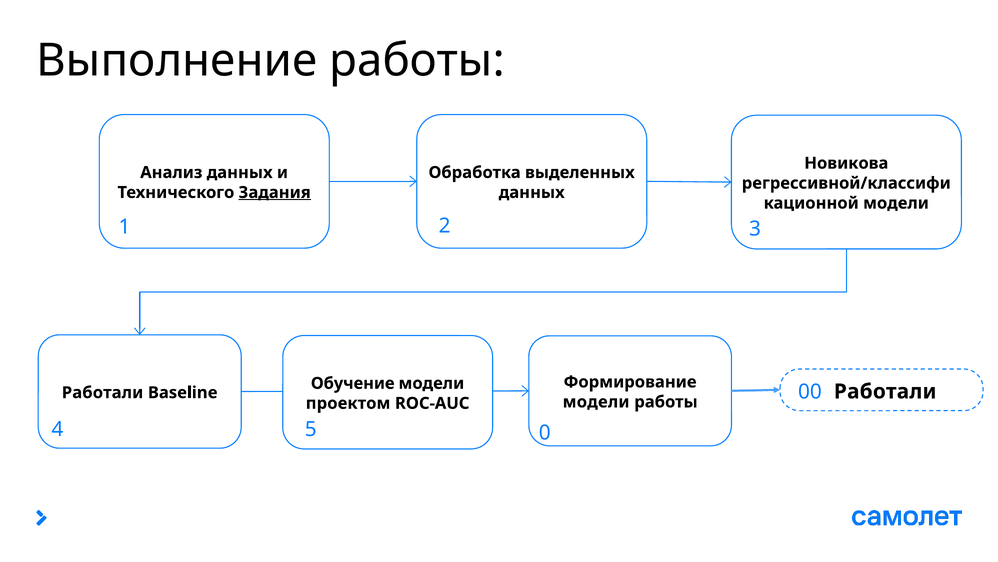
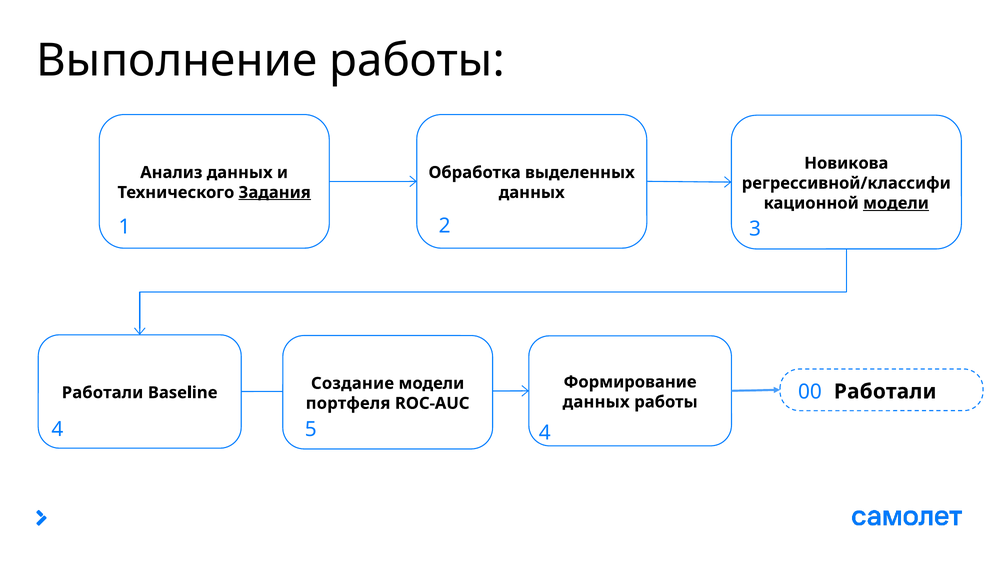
модели at (896, 203) underline: none -> present
Обучение: Обучение -> Создание
модели at (596, 402): модели -> данных
проектом: проектом -> портфеля
5 0: 0 -> 4
